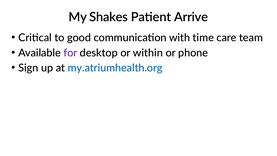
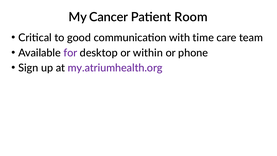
Shakes: Shakes -> Cancer
Arrive: Arrive -> Room
my.atriumhealth.org colour: blue -> purple
